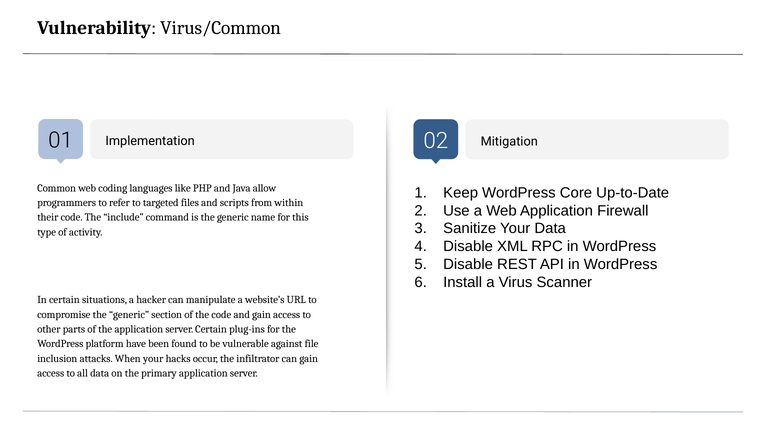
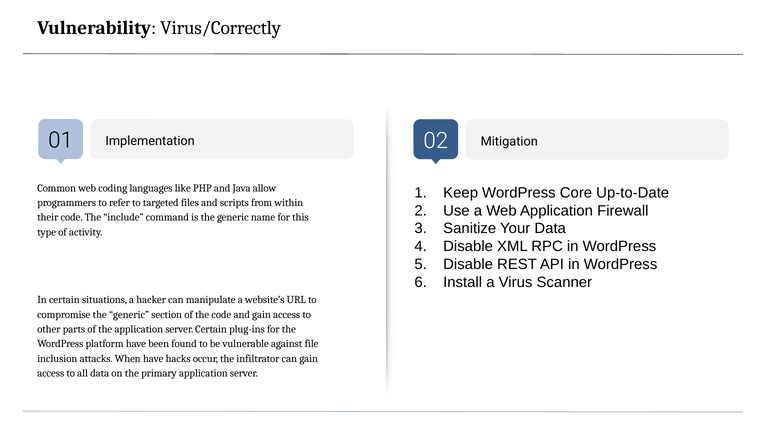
Virus/Common: Virus/Common -> Virus/Correctly
When your: your -> have
